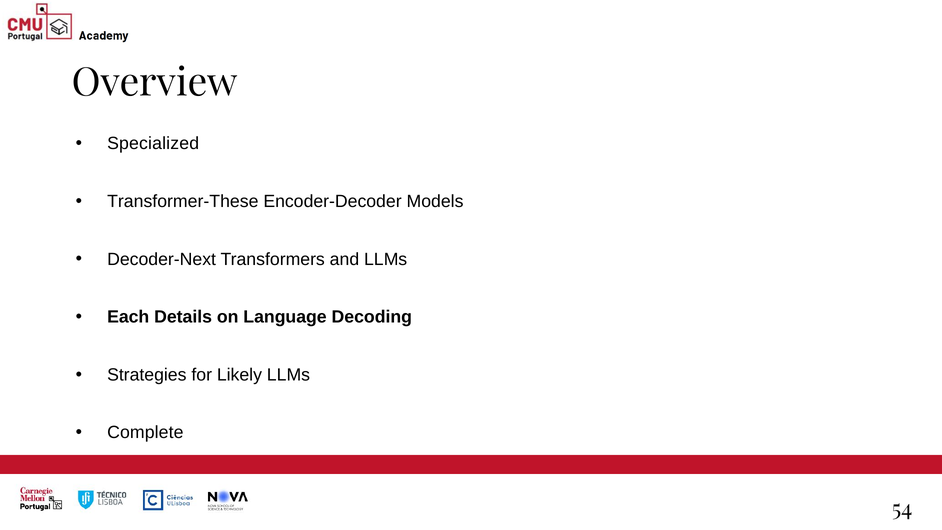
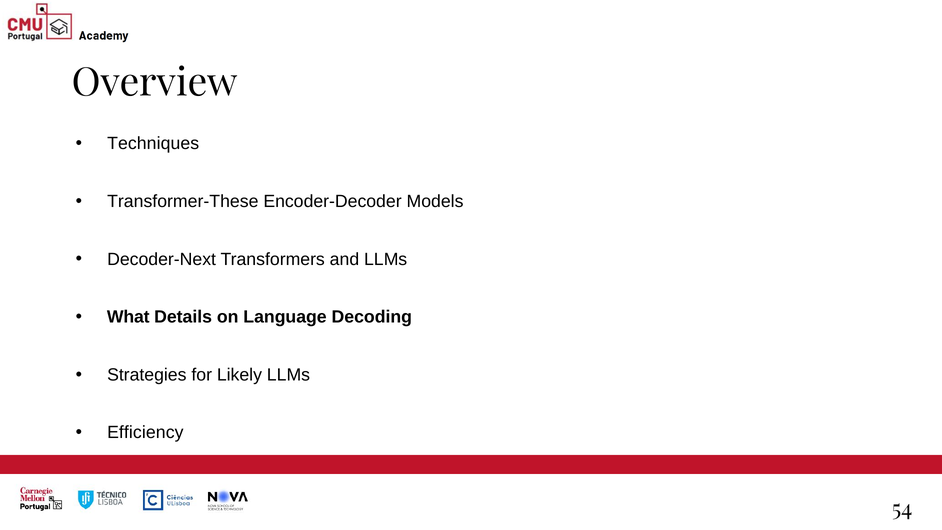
Specialized: Specialized -> Techniques
Each: Each -> What
Complete: Complete -> Efficiency
